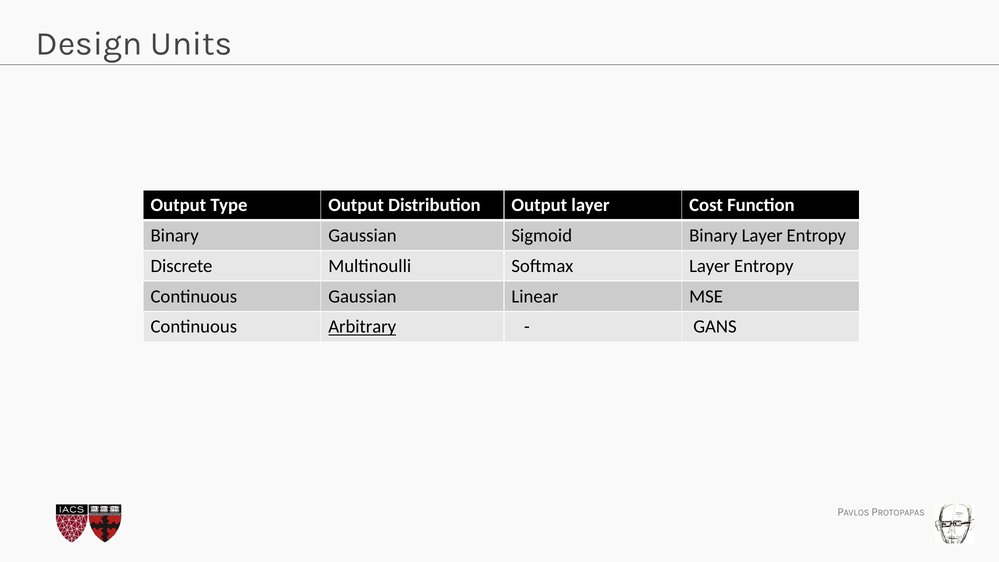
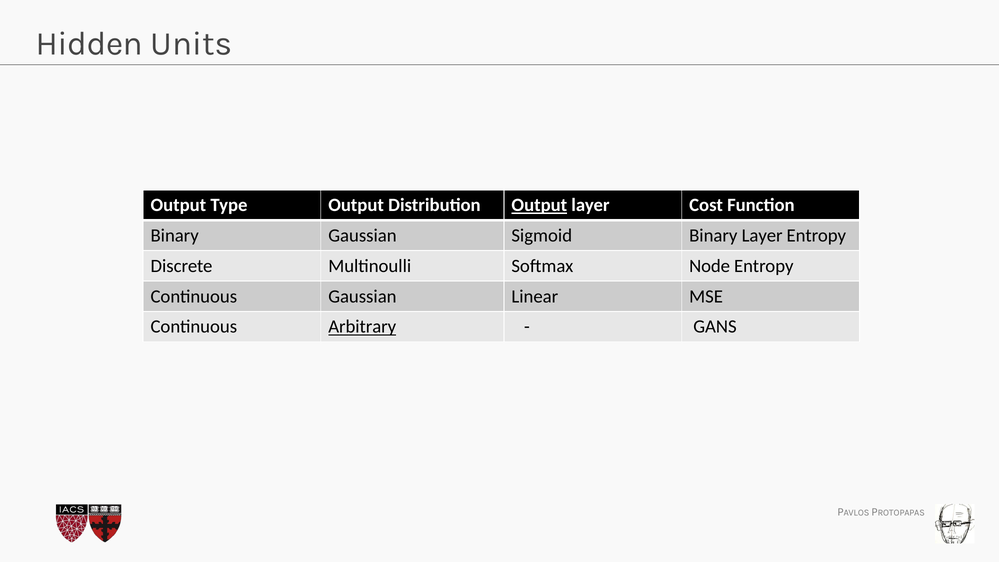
Design: Design -> Hidden
Output at (539, 205) underline: none -> present
Softmax Layer: Layer -> Node
